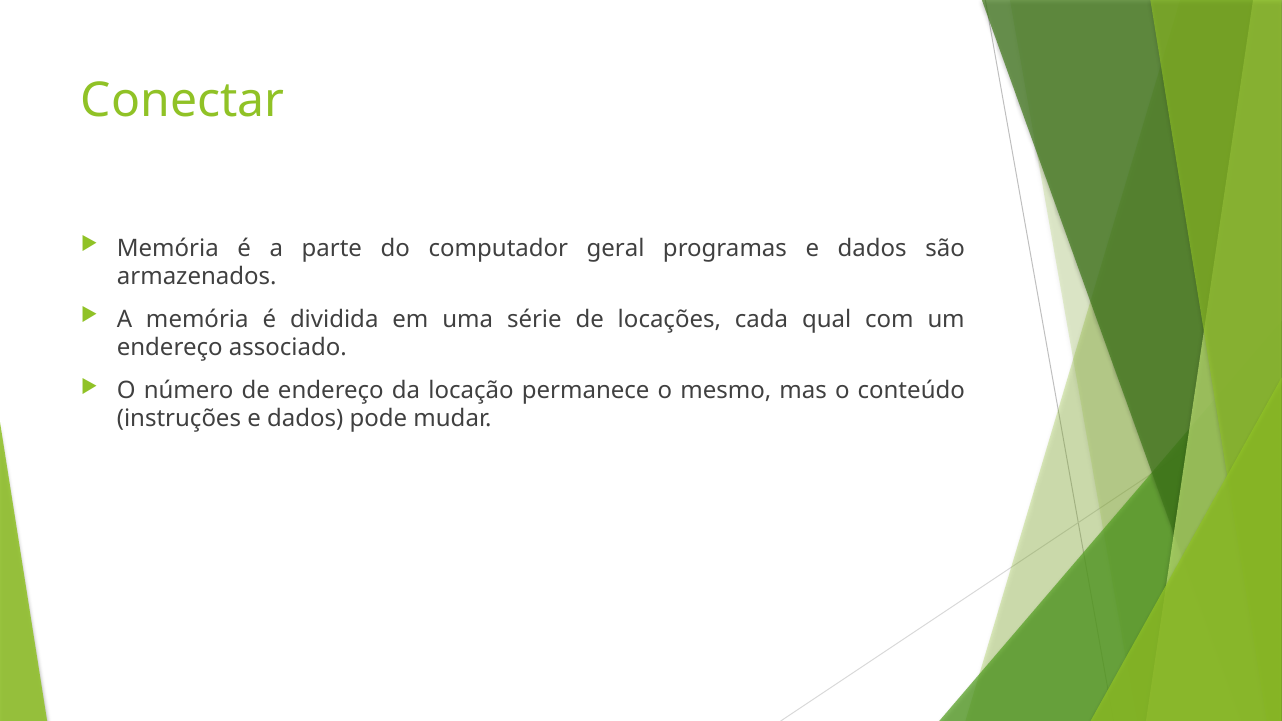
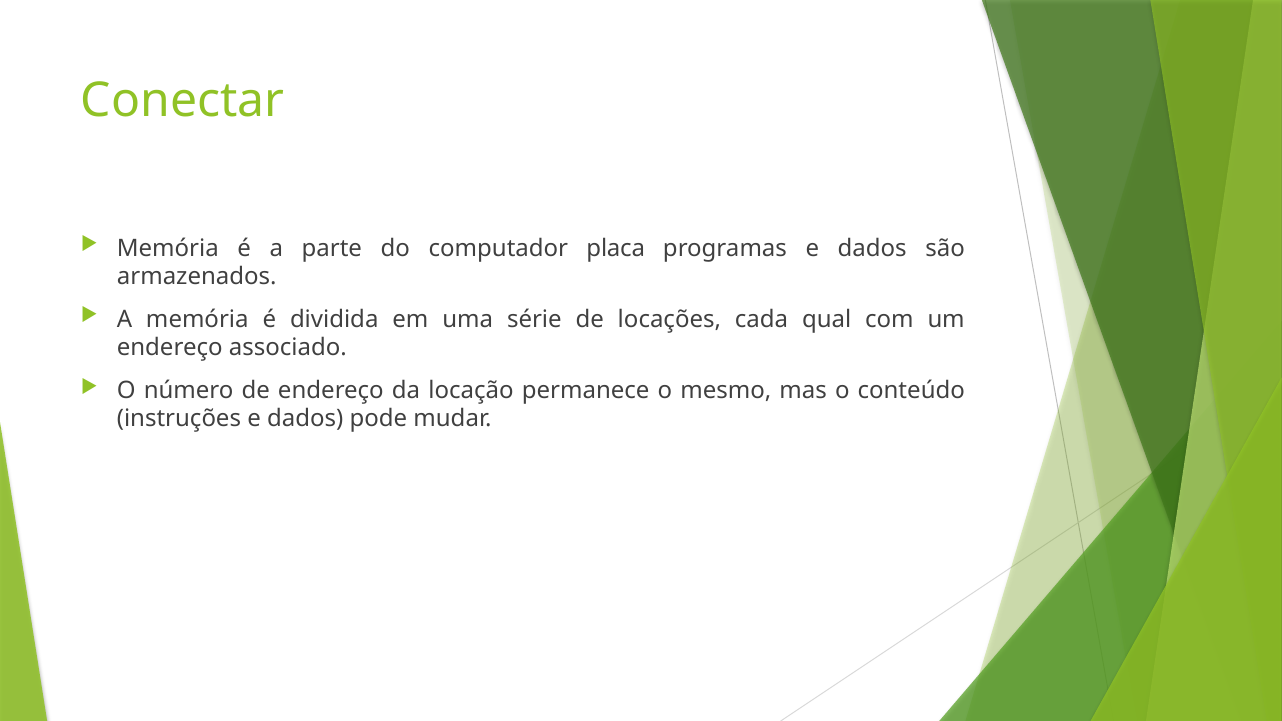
geral: geral -> placa
